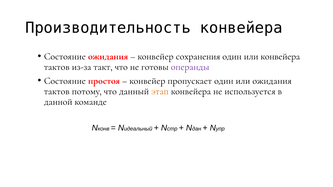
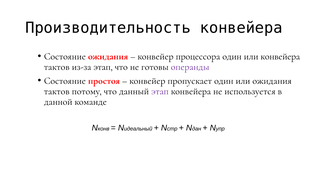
сохранения: сохранения -> процессора
из-за такт: такт -> этап
этап at (160, 91) colour: orange -> purple
